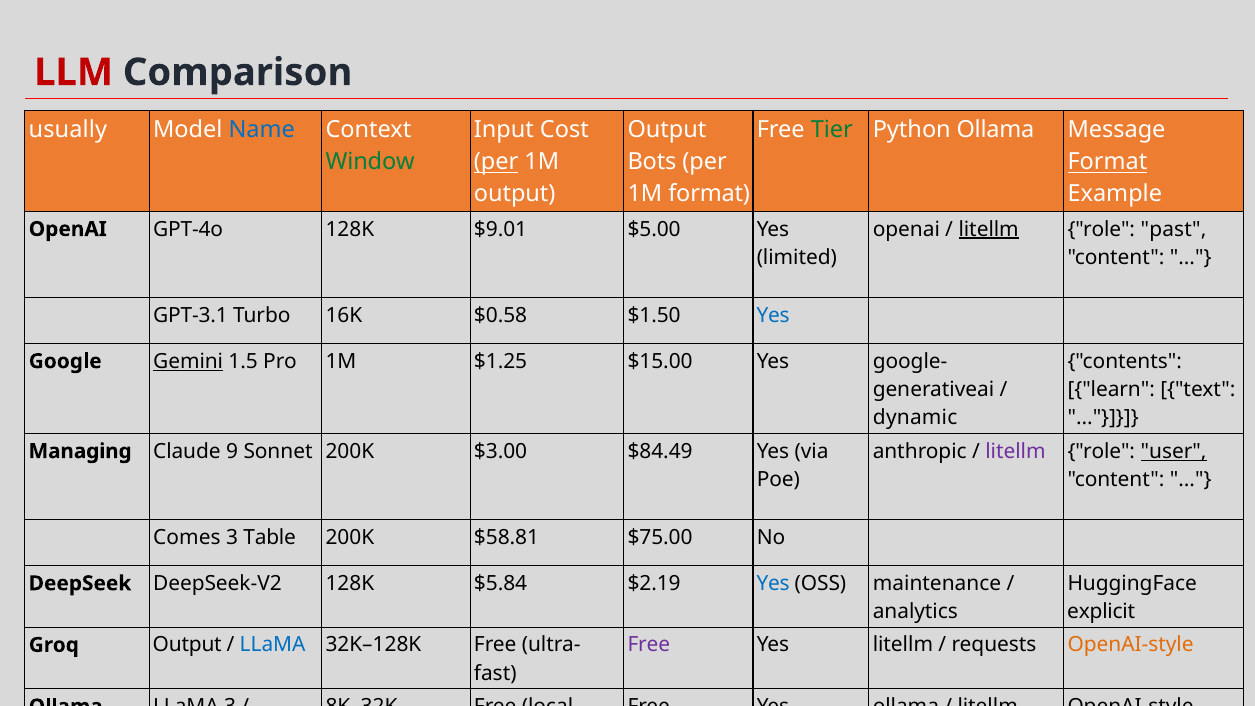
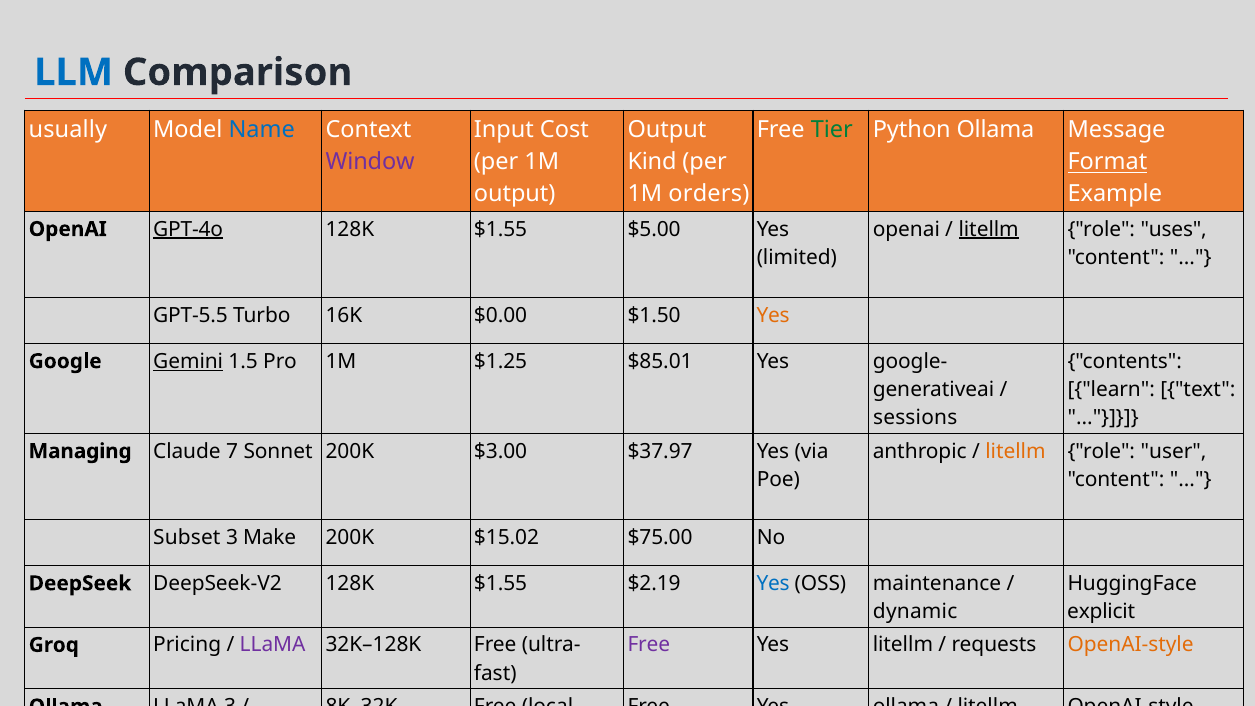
LLM colour: red -> blue
Window colour: green -> purple
per at (496, 162) underline: present -> none
Bots: Bots -> Kind
1M format: format -> orders
past: past -> uses
GPT-4o underline: none -> present
$9.01 at (501, 229): $9.01 -> $1.55
GPT-3.1: GPT-3.1 -> GPT-5.5
$0.58: $0.58 -> $0.00
Yes at (773, 315) colour: blue -> orange
$15.00: $15.00 -> $85.01
dynamic: dynamic -> sessions
litellm at (1015, 451) colour: purple -> orange
user underline: present -> none
9: 9 -> 7
$84.49: $84.49 -> $37.97
Comes: Comes -> Subset
Table: Table -> Make
$58.81: $58.81 -> $15.02
DeepSeek-V2 128K $5.84: $5.84 -> $1.55
analytics: analytics -> dynamic
Groq Output: Output -> Pricing
LLaMA at (273, 645) colour: blue -> purple
